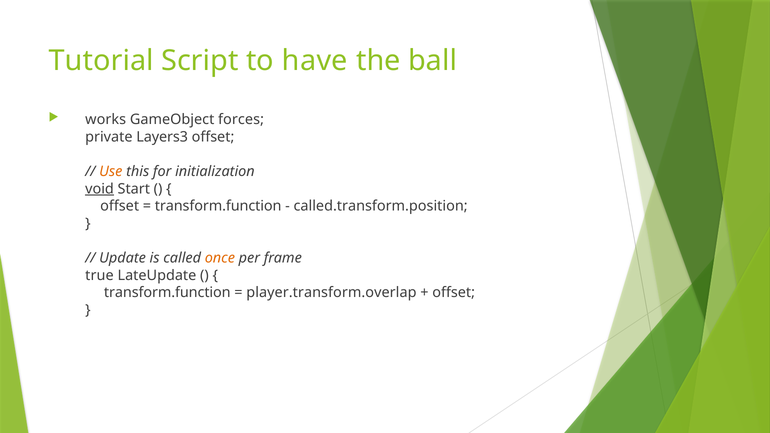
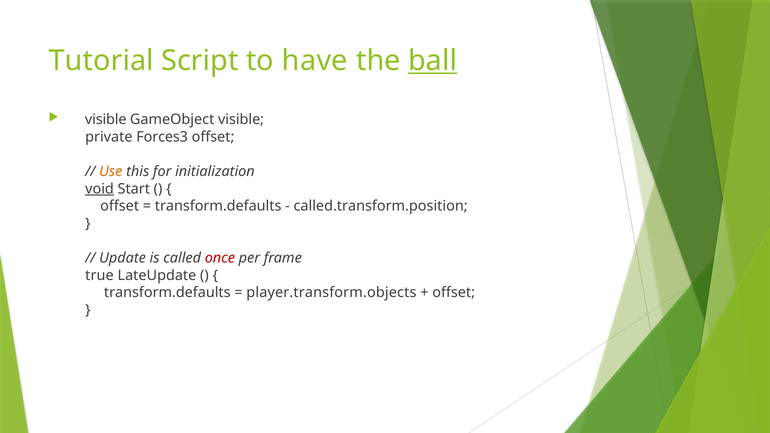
ball underline: none -> present
works at (106, 120): works -> visible
GameObject forces: forces -> visible
Layers3: Layers3 -> Forces3
transform.function at (218, 206): transform.function -> transform.defaults
once colour: orange -> red
transform.function at (167, 293): transform.function -> transform.defaults
player.transform.overlap: player.transform.overlap -> player.transform.objects
